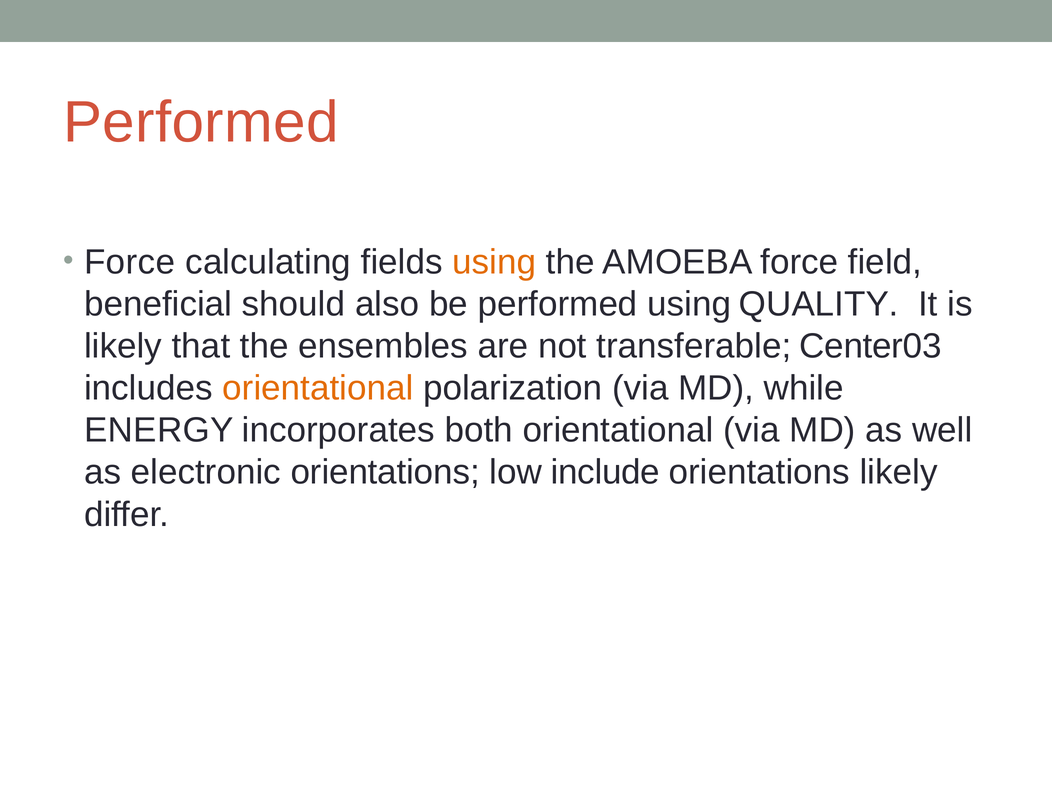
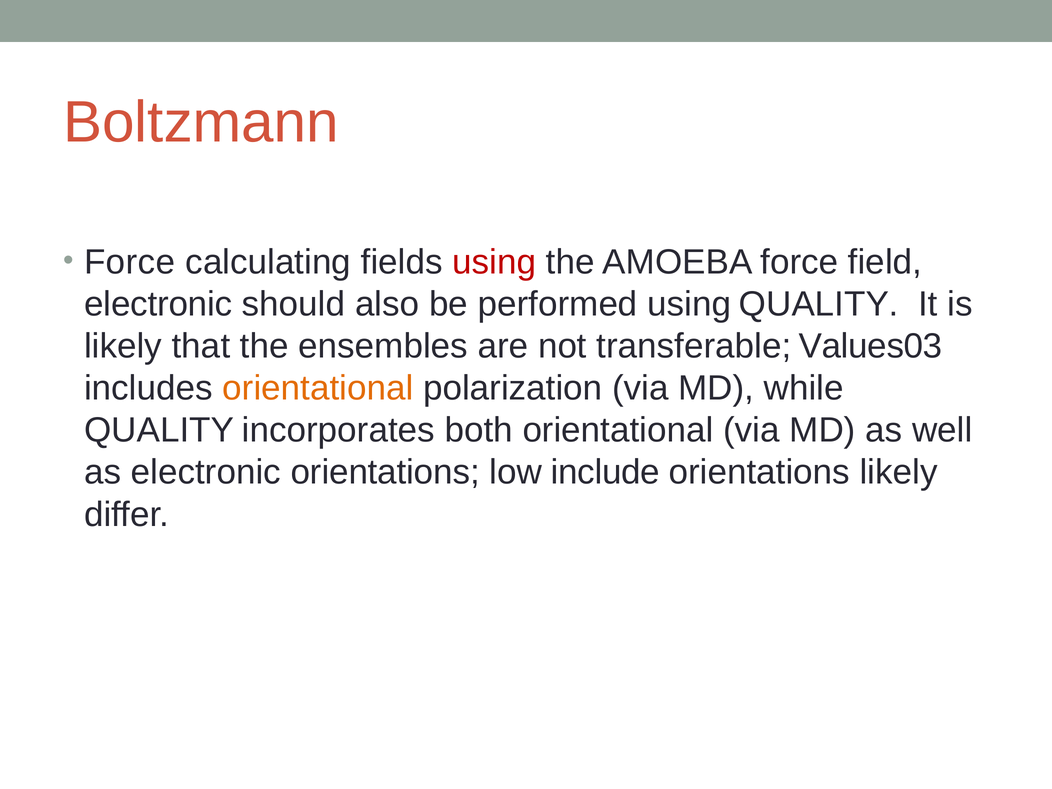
Performed at (201, 122): Performed -> Boltzmann
using at (494, 262) colour: orange -> red
beneficial at (158, 304): beneficial -> electronic
Center03: Center03 -> Values03
ENERGY at (159, 430): ENERGY -> QUALITY
